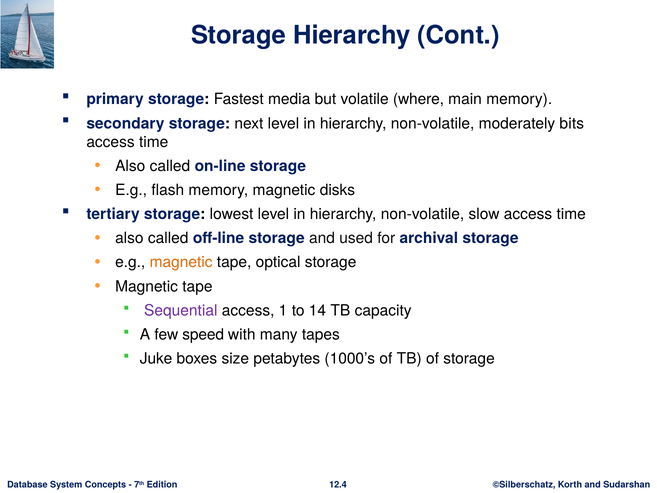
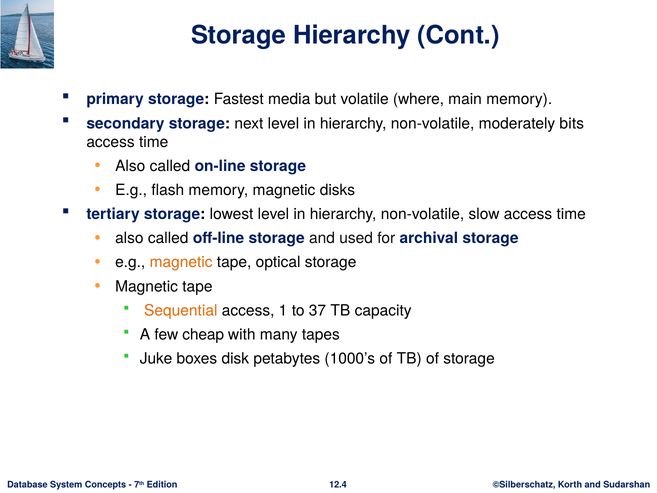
Sequential colour: purple -> orange
14: 14 -> 37
speed: speed -> cheap
size: size -> disk
